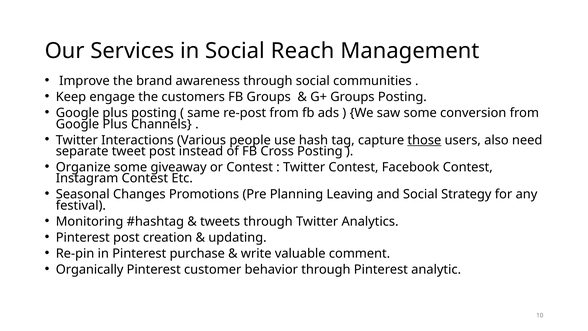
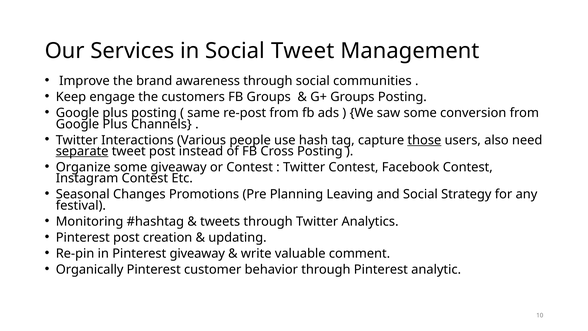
Social Reach: Reach -> Tweet
separate underline: none -> present
Pinterest purchase: purchase -> giveaway
